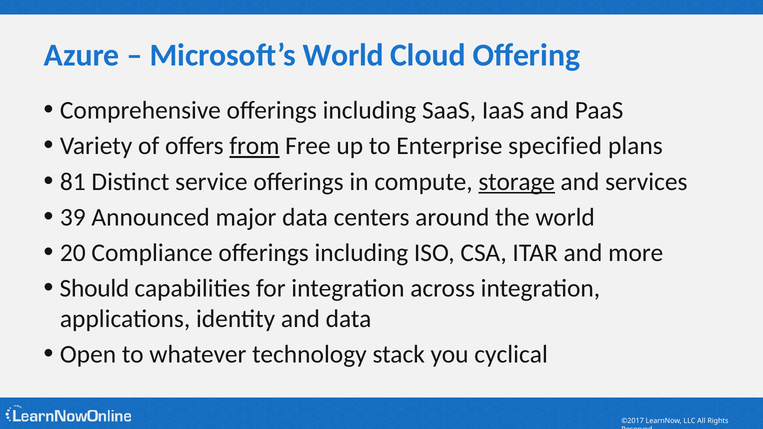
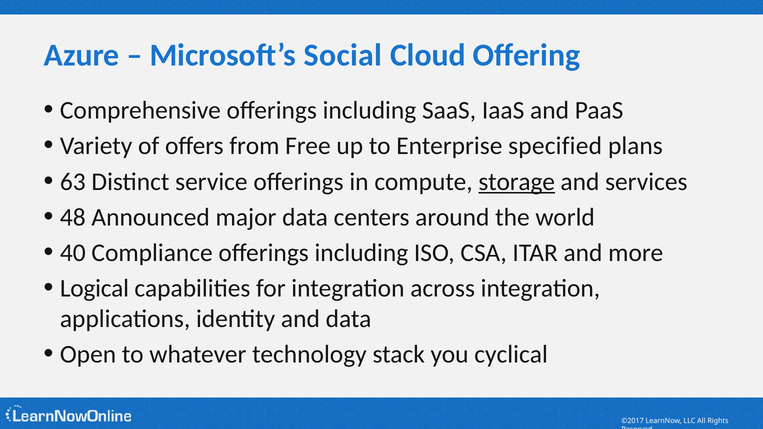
Microsoft’s World: World -> Social
from underline: present -> none
81: 81 -> 63
39: 39 -> 48
20: 20 -> 40
Should: Should -> Logical
